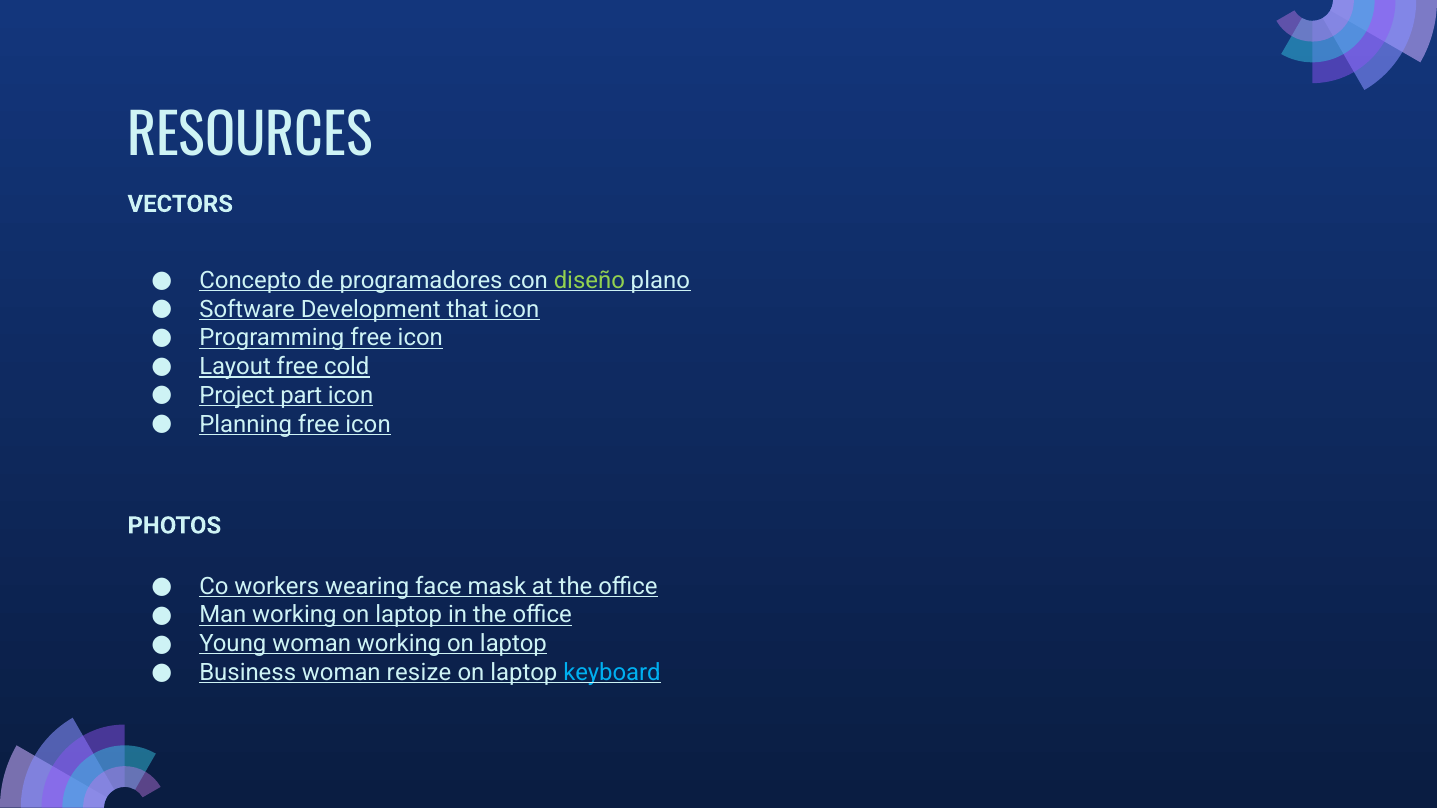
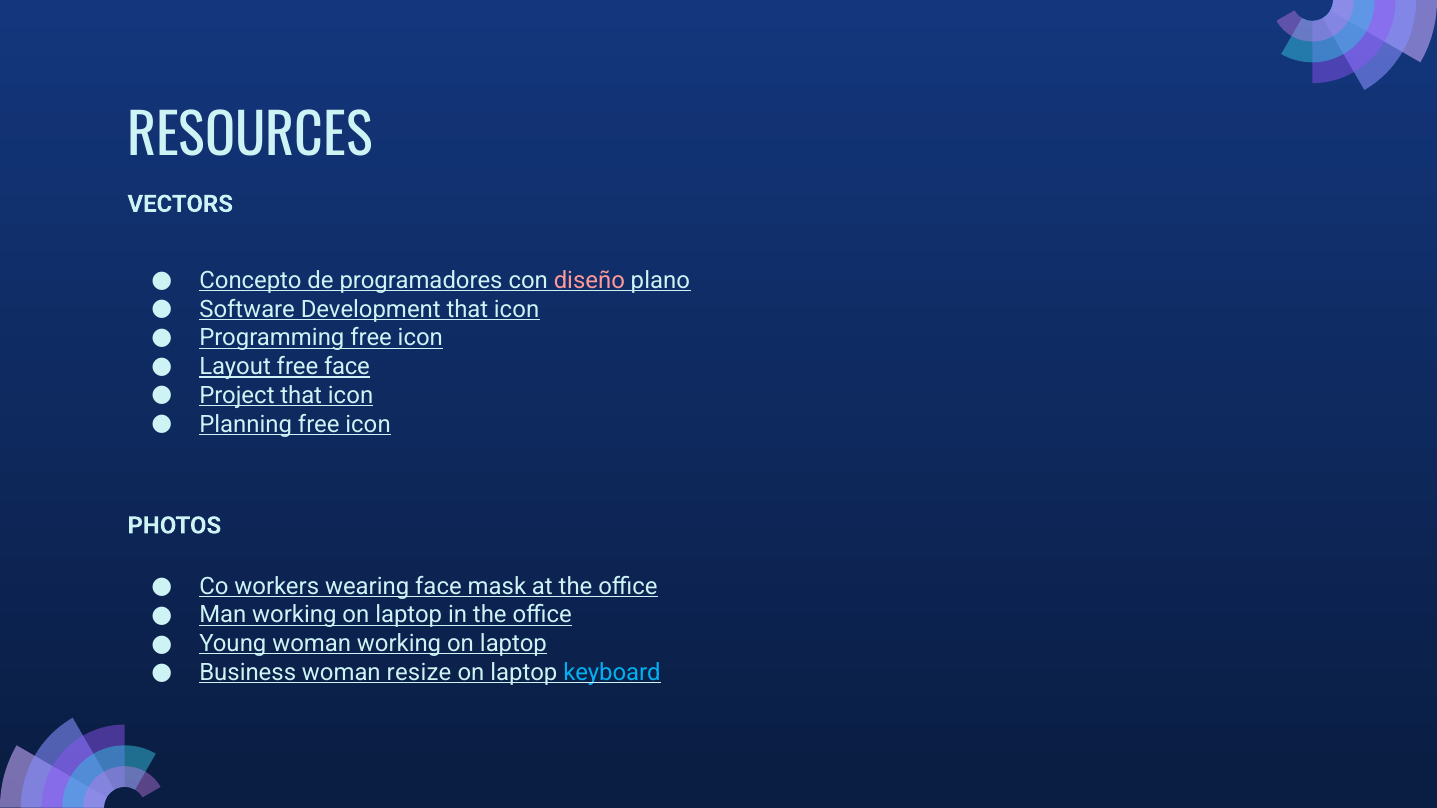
diseño colour: light green -> pink
free cold: cold -> face
Project part: part -> that
